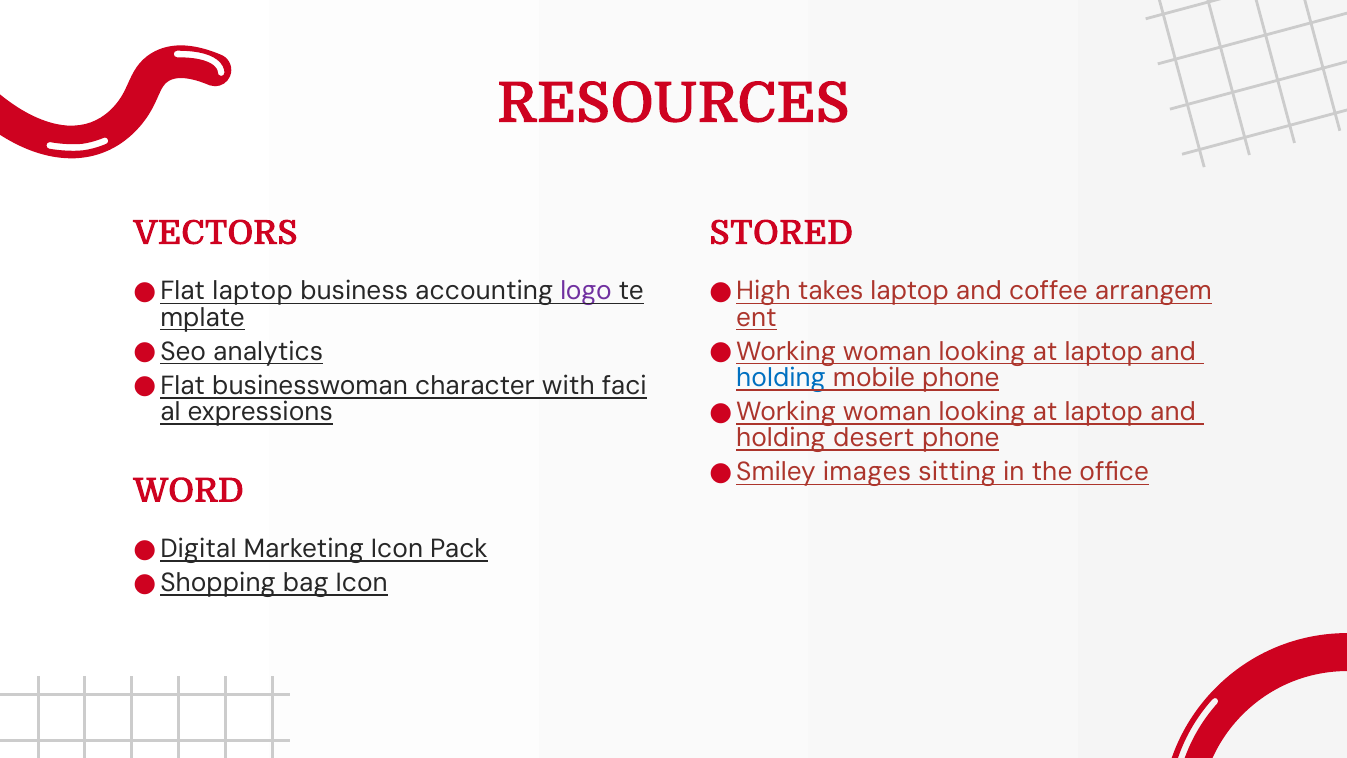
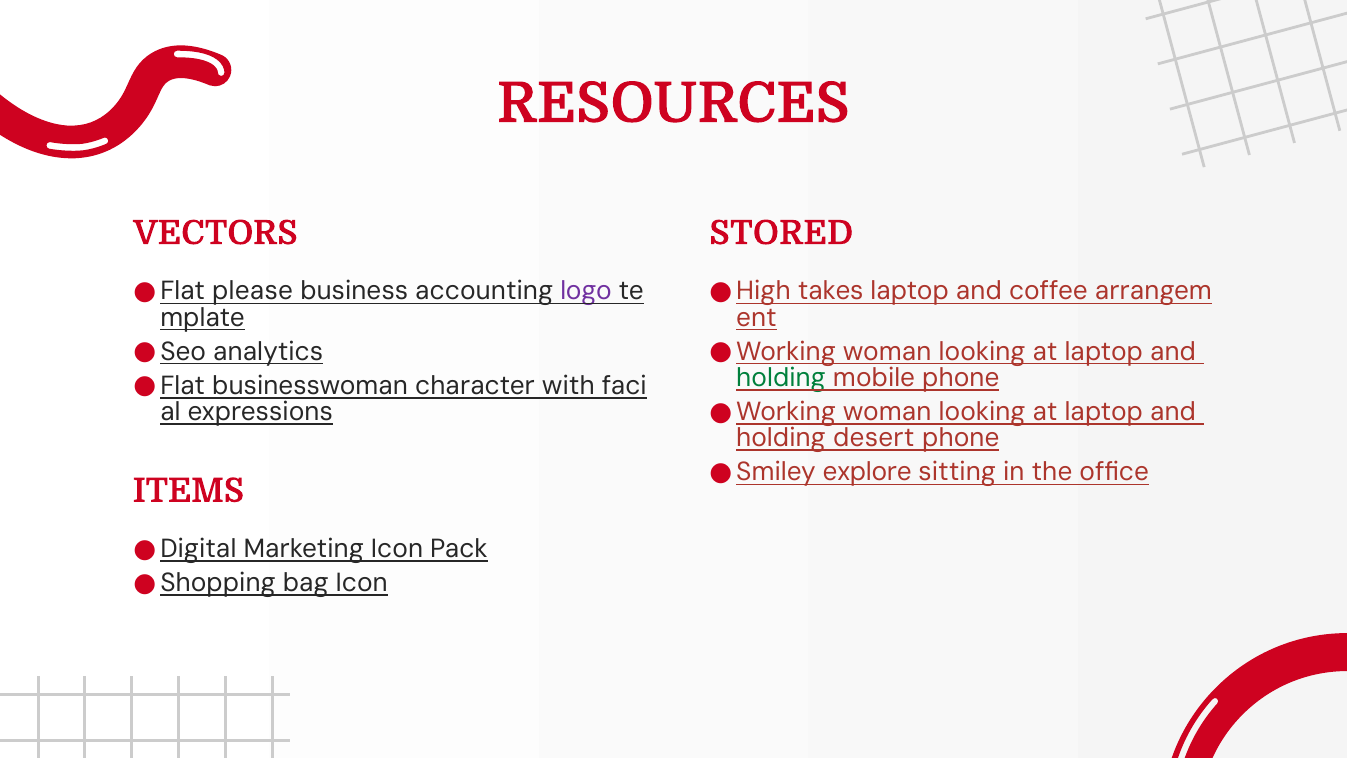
laptop at (253, 291): laptop -> please
holding at (781, 378) colour: blue -> green
images: images -> explore
WORD: WORD -> ITEMS
